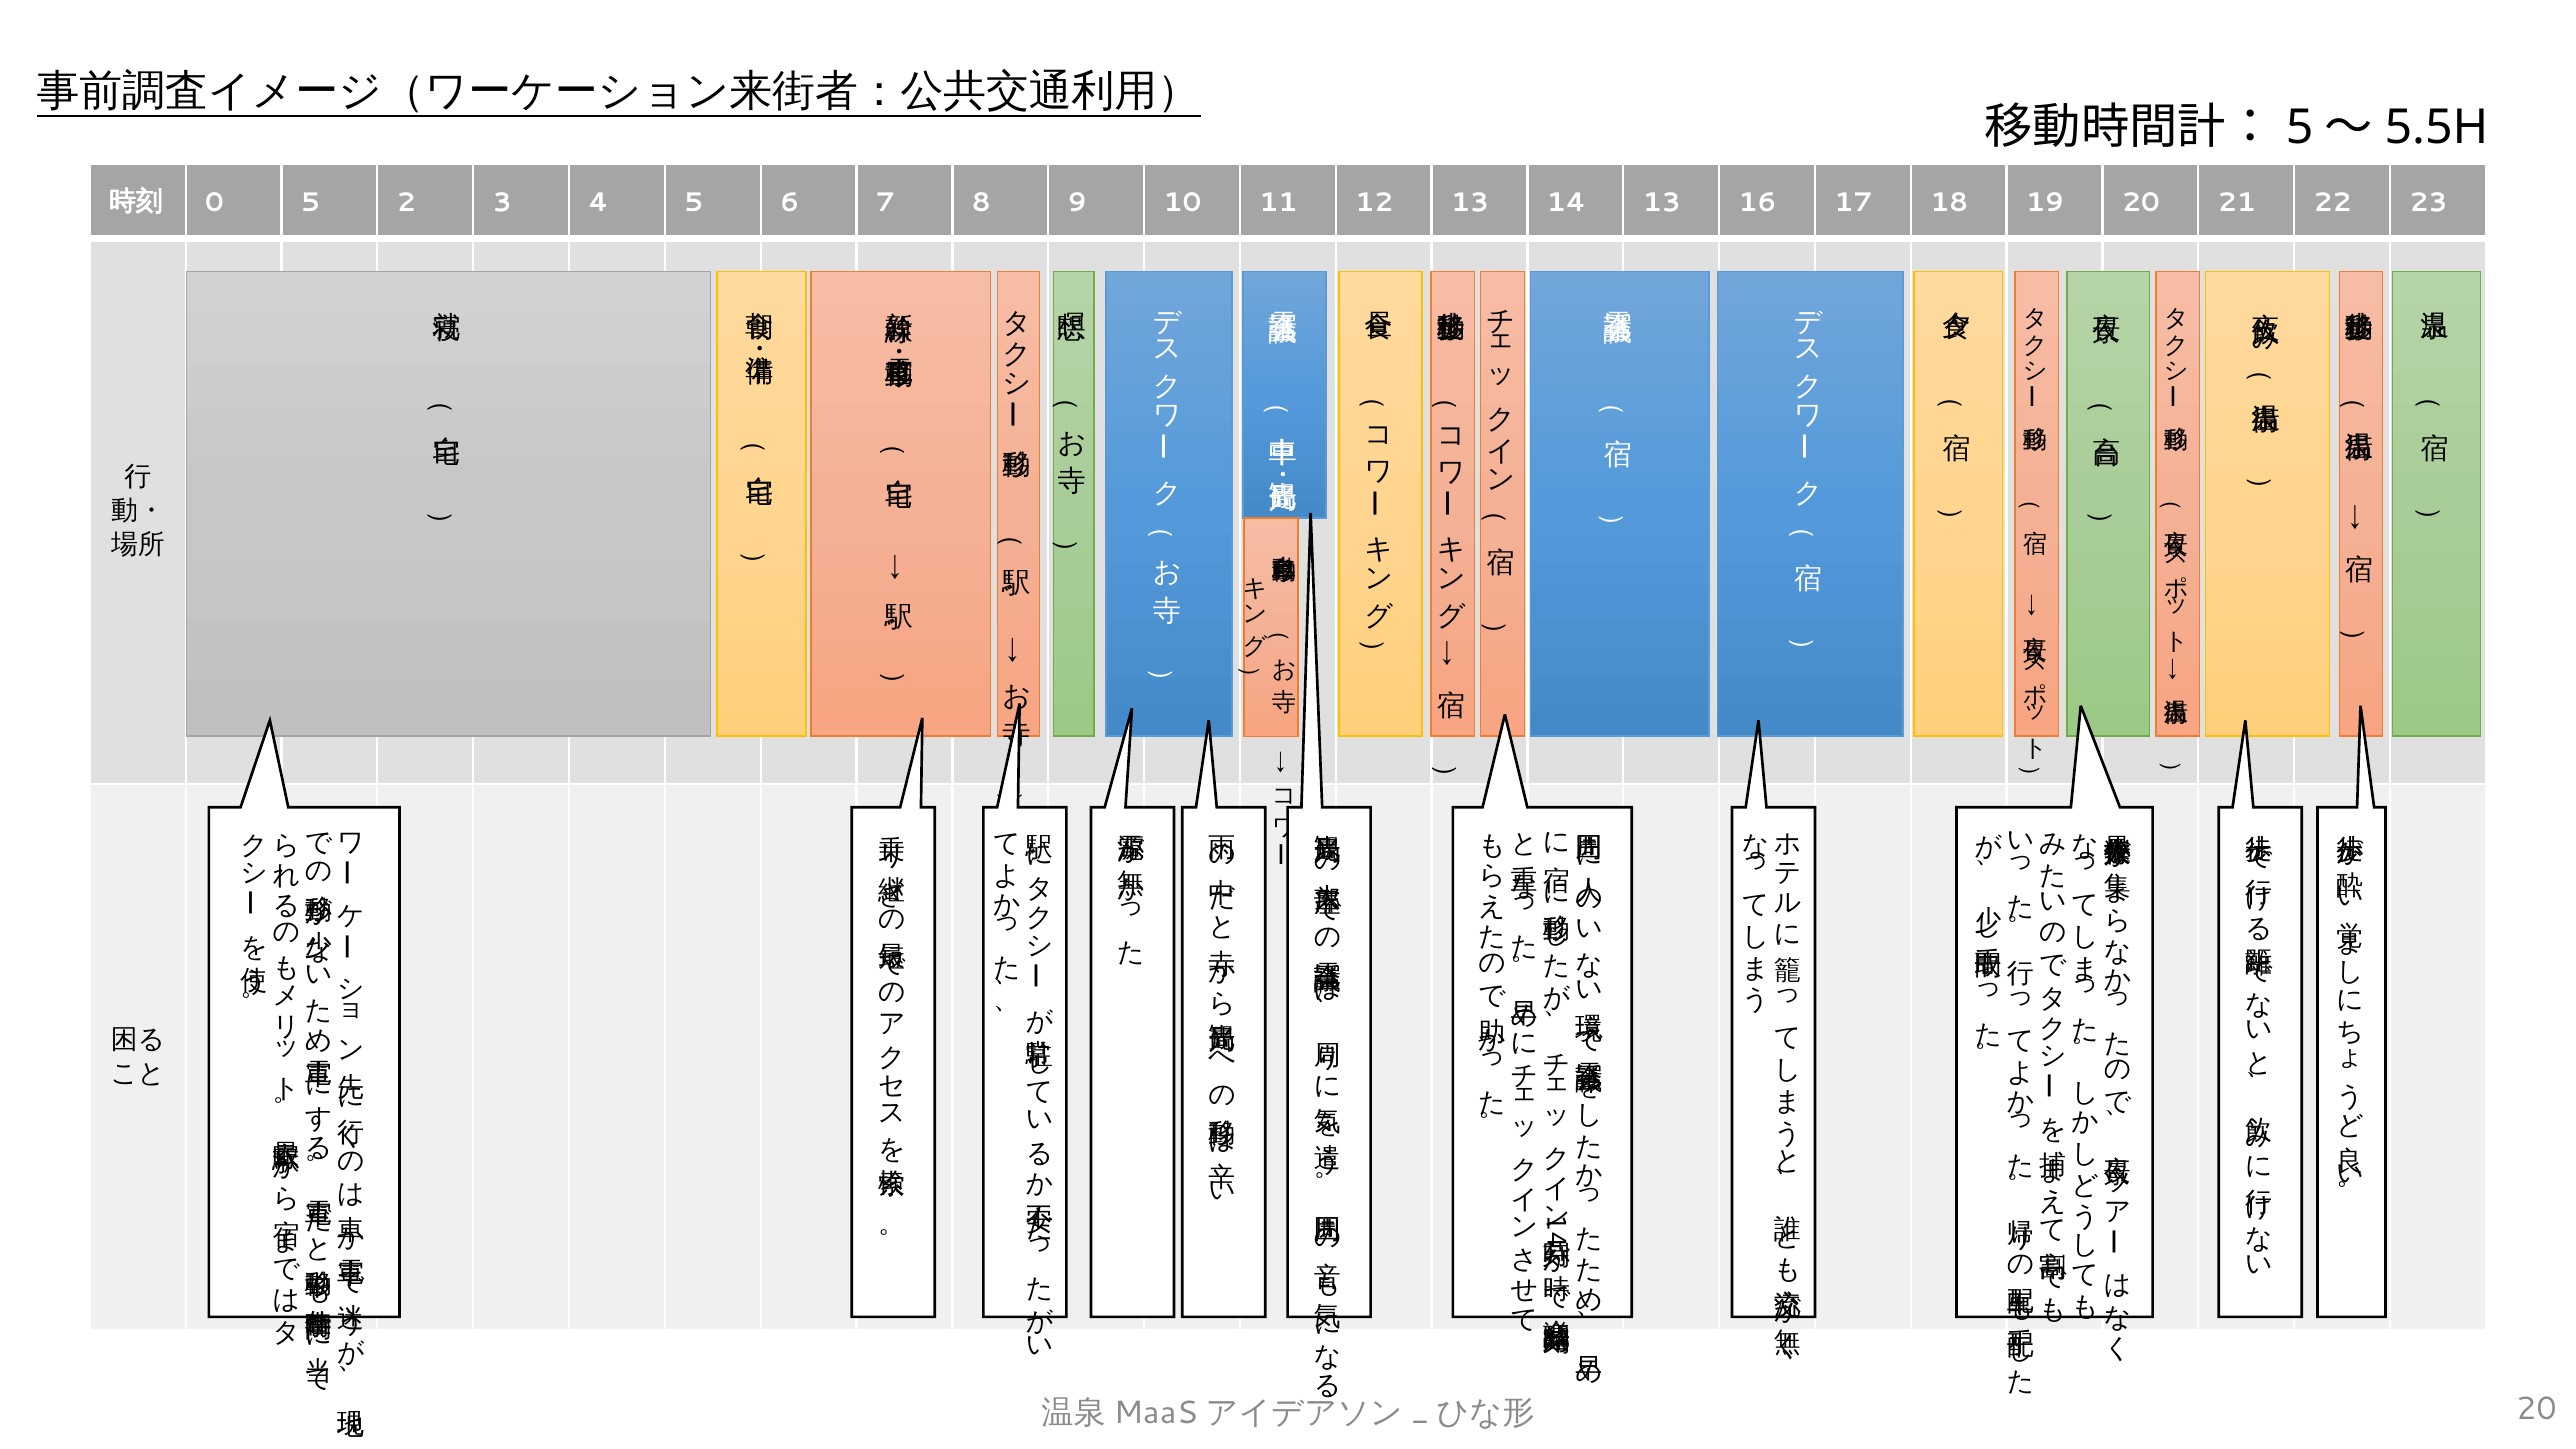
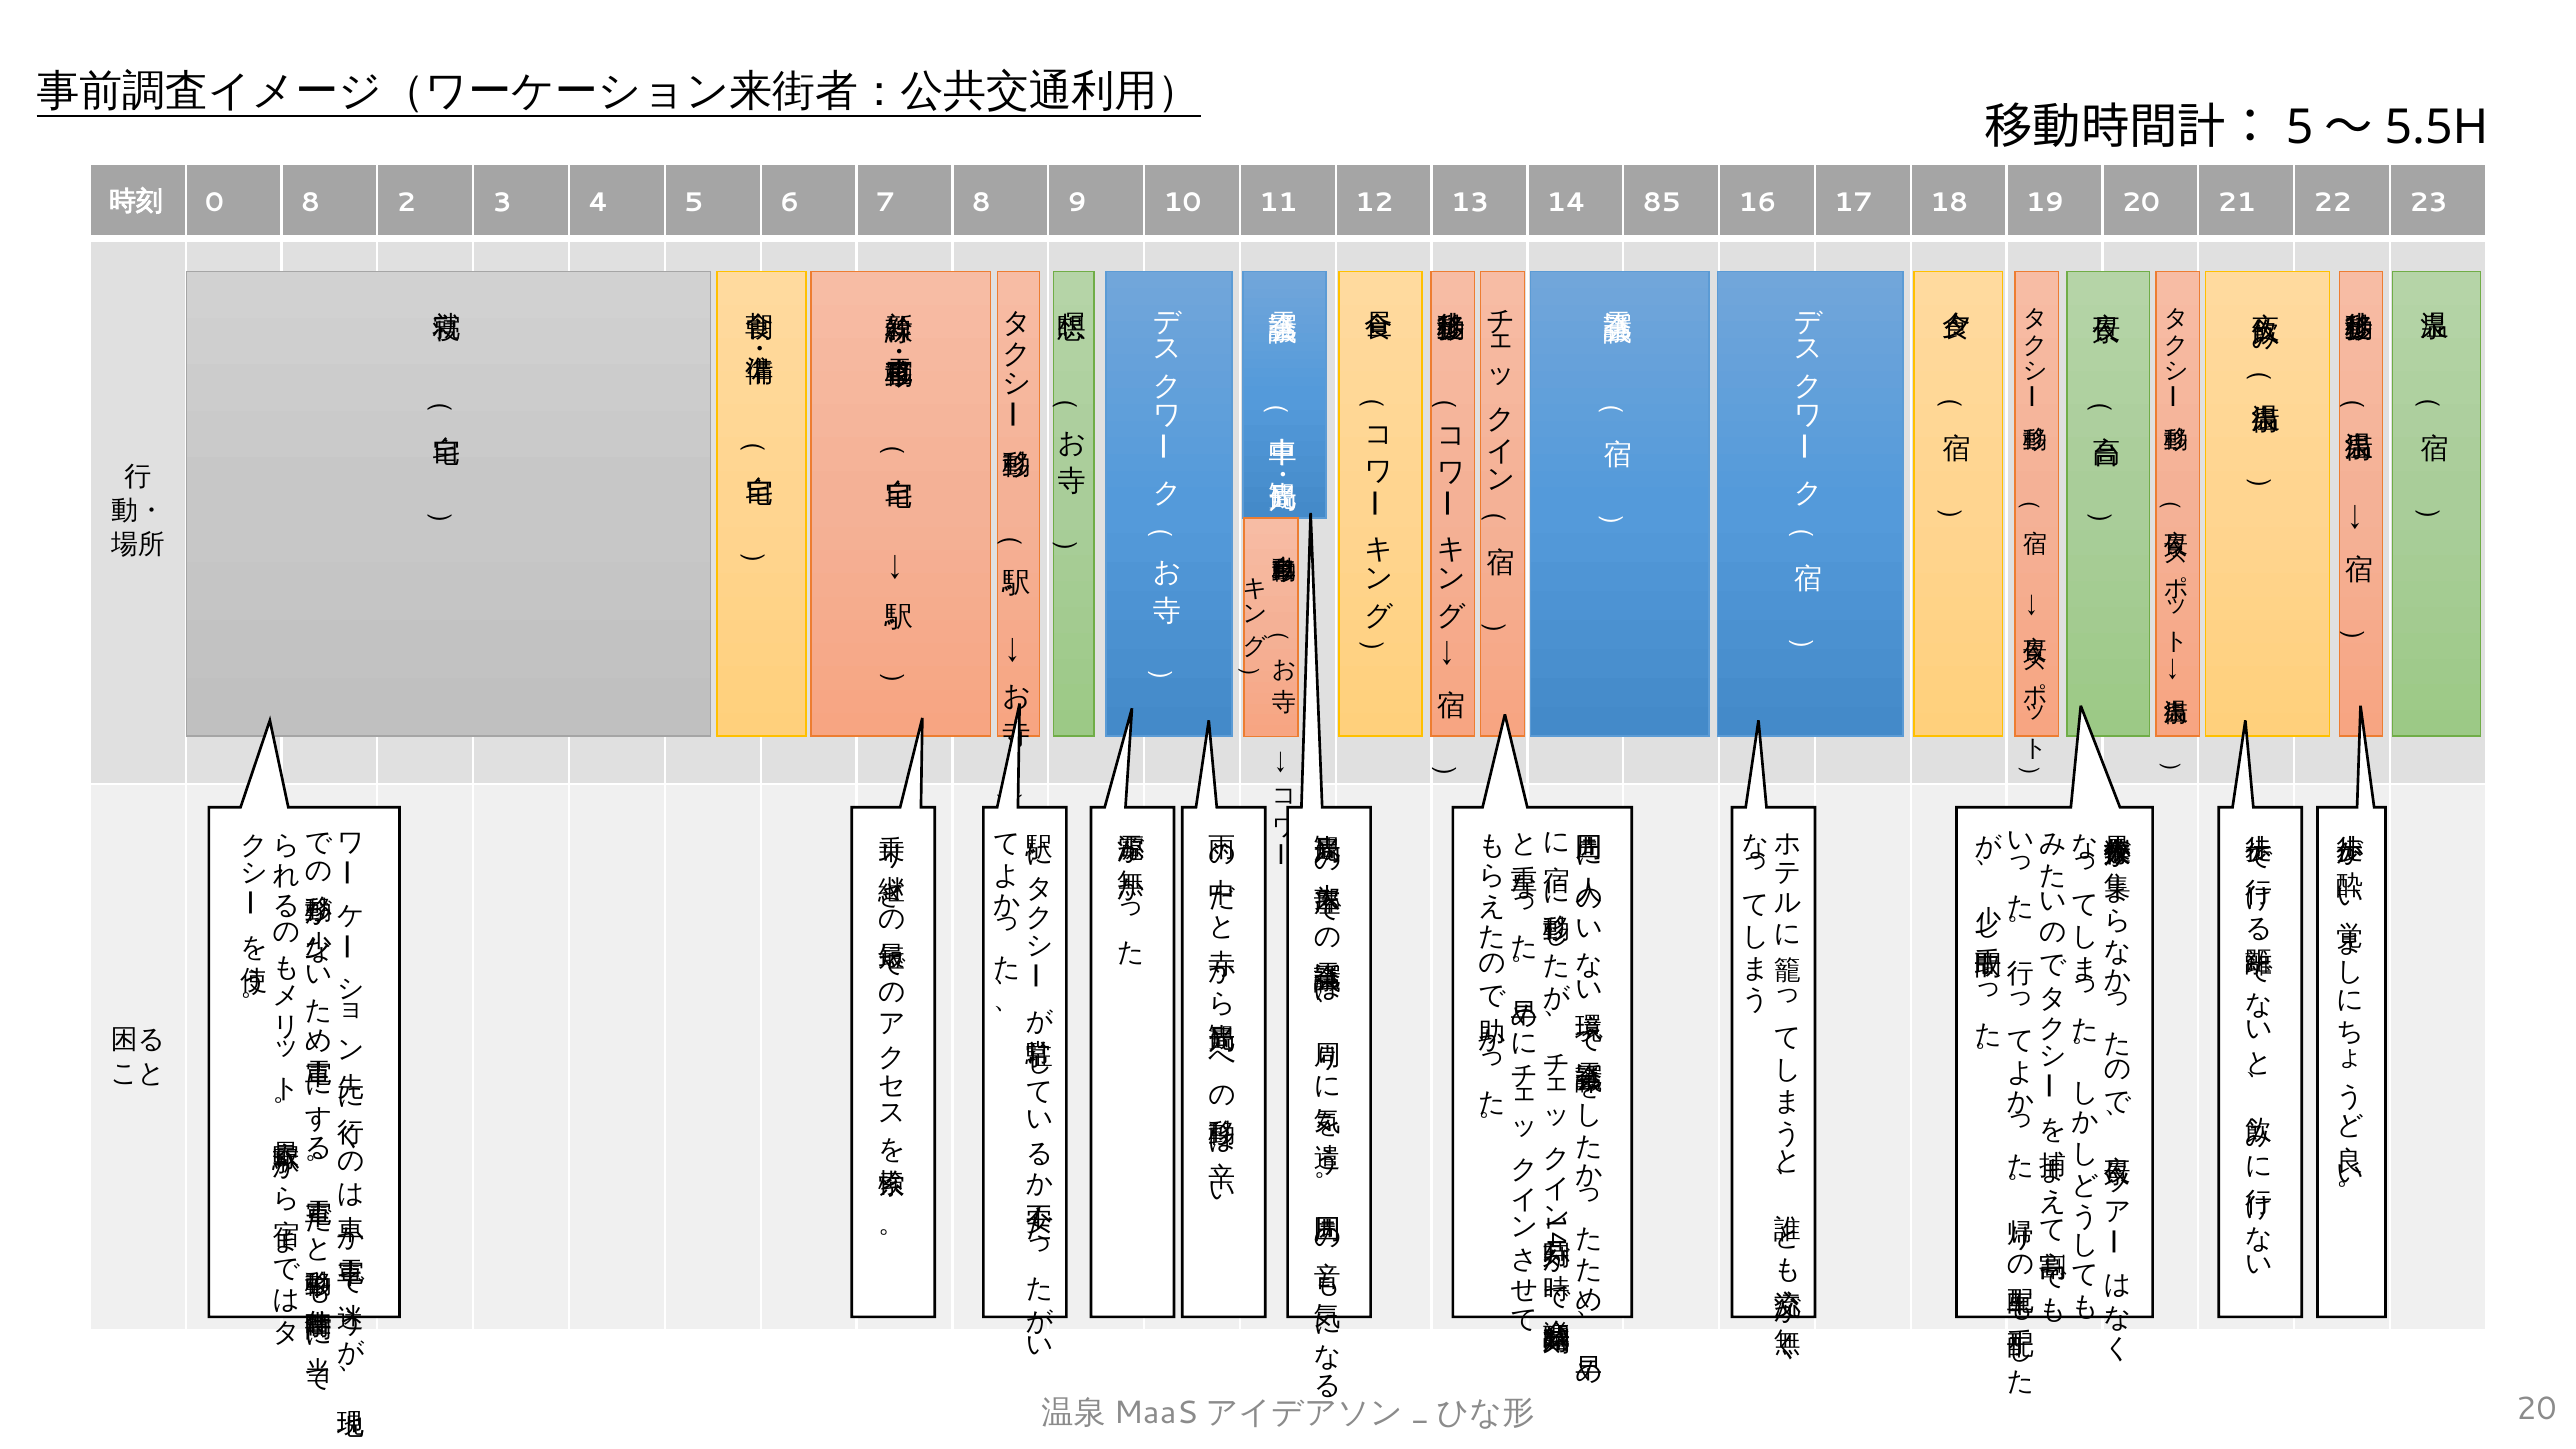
0 5: 5 -> 8
14 13: 13 -> 85
